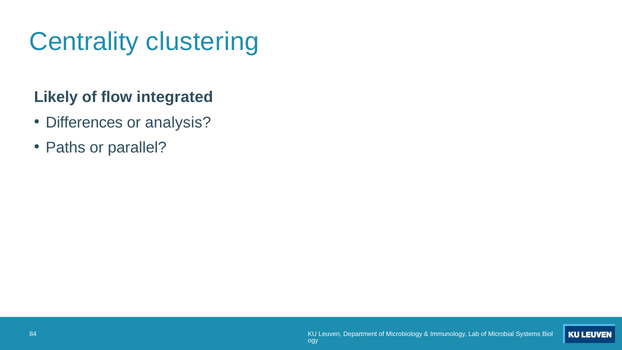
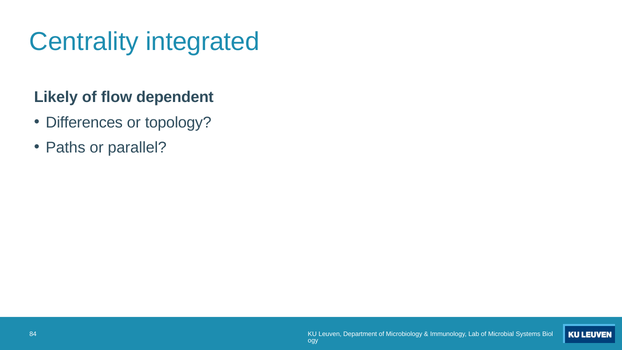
clustering: clustering -> integrated
integrated: integrated -> dependent
analysis: analysis -> topology
